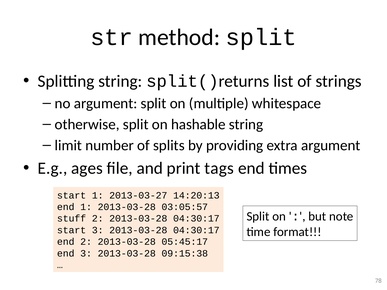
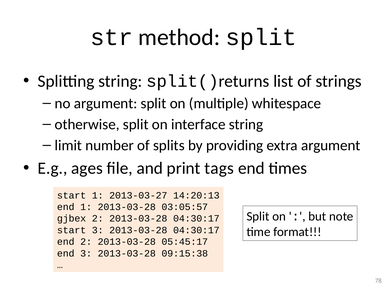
hashable: hashable -> interface
stuff: stuff -> gjbex
